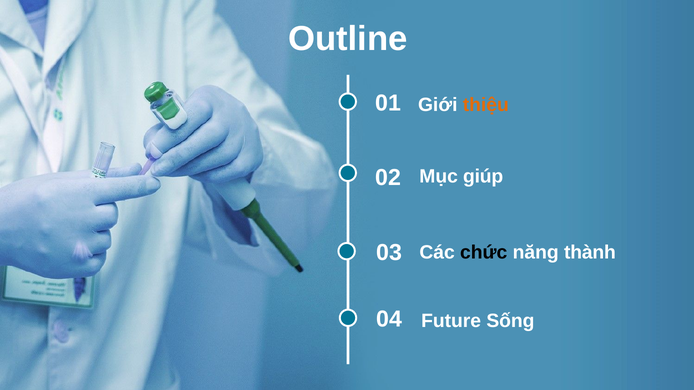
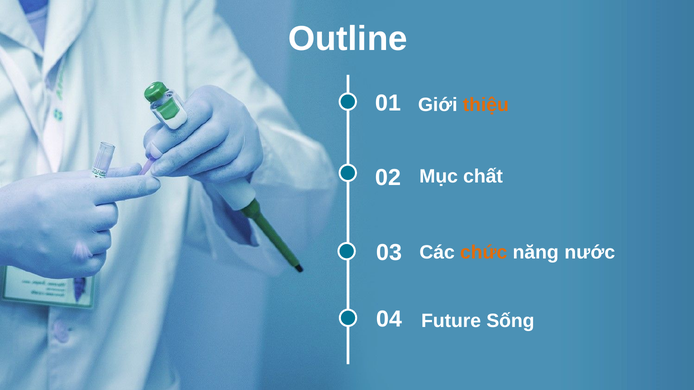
giúp: giúp -> chất
chức colour: black -> orange
thành: thành -> nước
